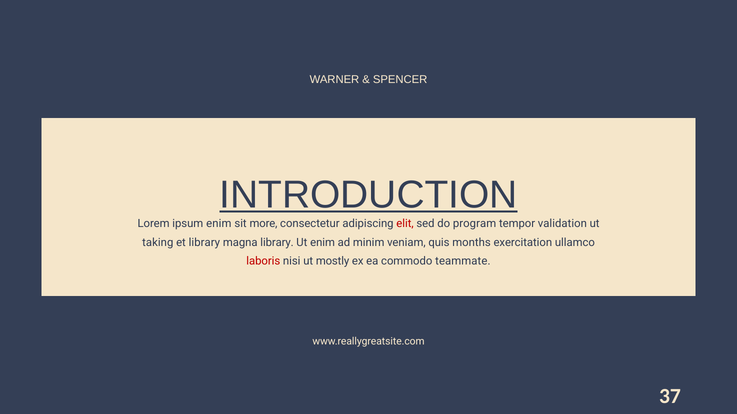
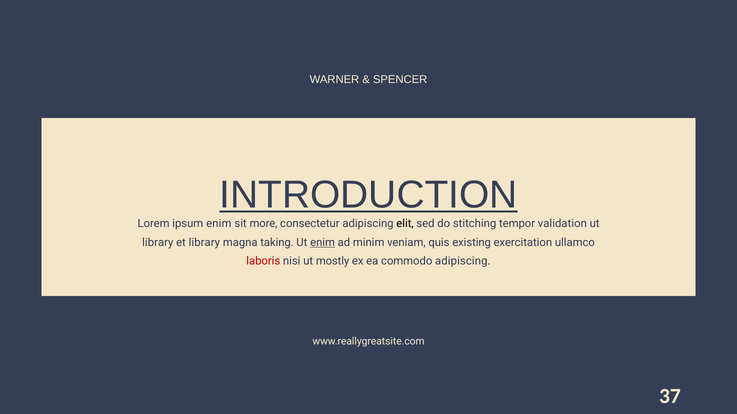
elit colour: red -> black
program: program -> stitching
taking at (158, 243): taking -> library
magna library: library -> taking
enim at (323, 243) underline: none -> present
months: months -> existing
commodo teammate: teammate -> adipiscing
